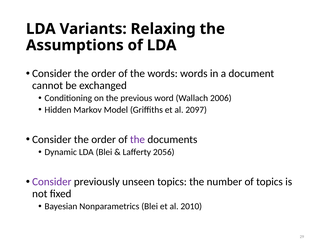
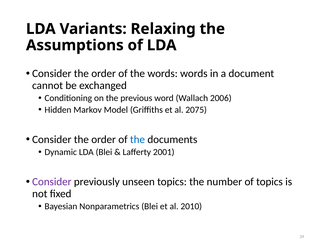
2097: 2097 -> 2075
the at (138, 139) colour: purple -> blue
2056: 2056 -> 2001
